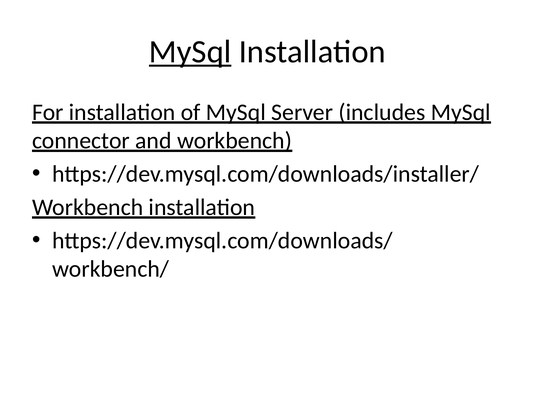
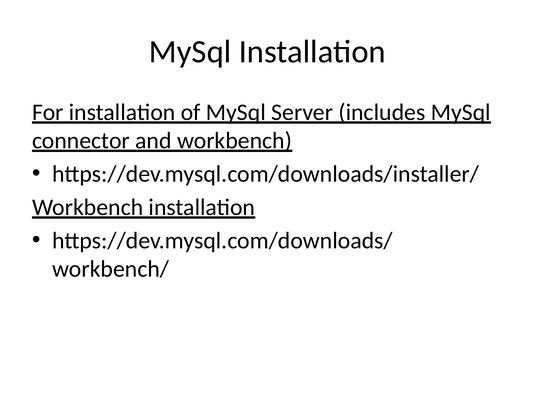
MySql at (190, 52) underline: present -> none
